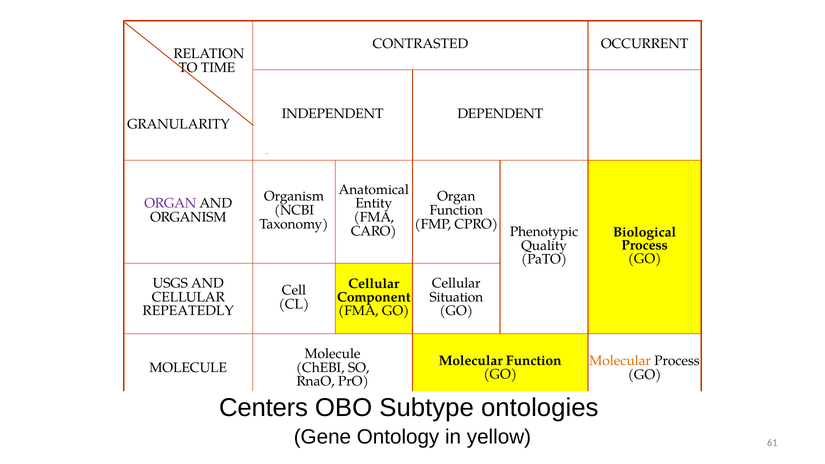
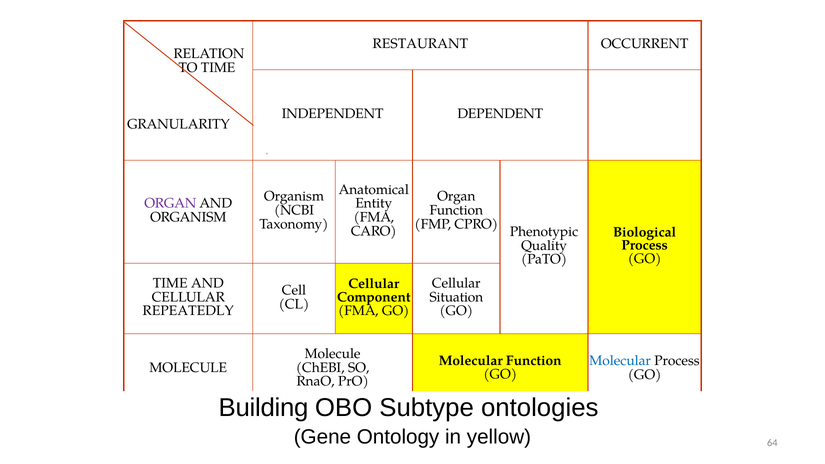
CONTRASTED: CONTRASTED -> RESTAURANT
USGS at (170, 283): USGS -> TIME
Molecular at (620, 361) colour: orange -> blue
Centers: Centers -> Building
61: 61 -> 64
